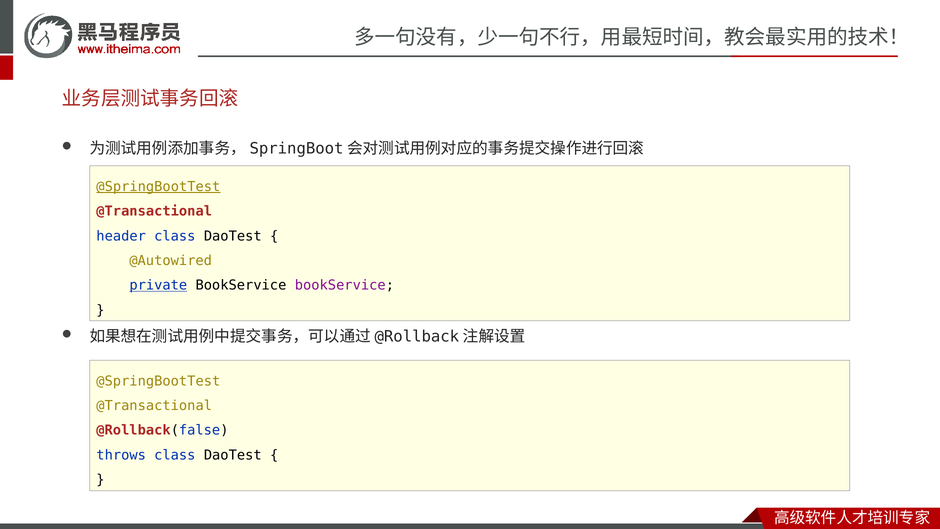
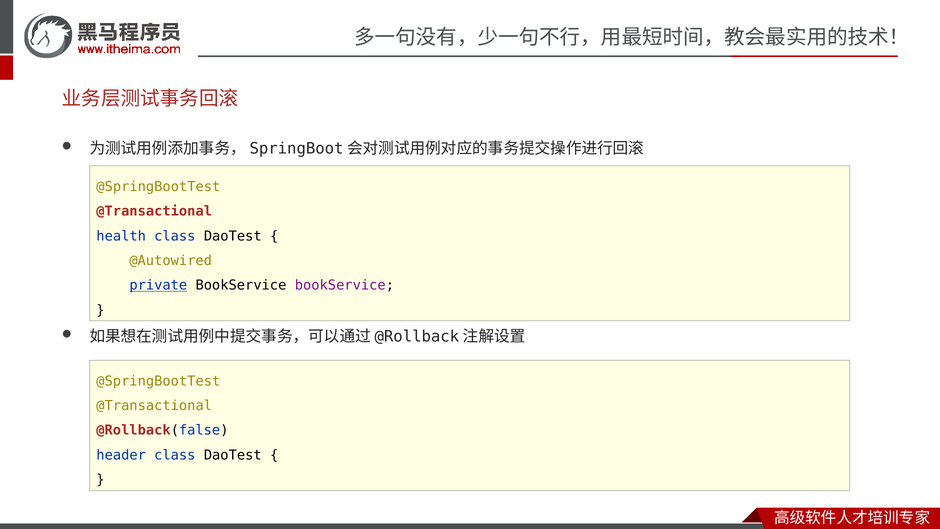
@SpringBootTest at (158, 187) underline: present -> none
header: header -> health
throws: throws -> header
